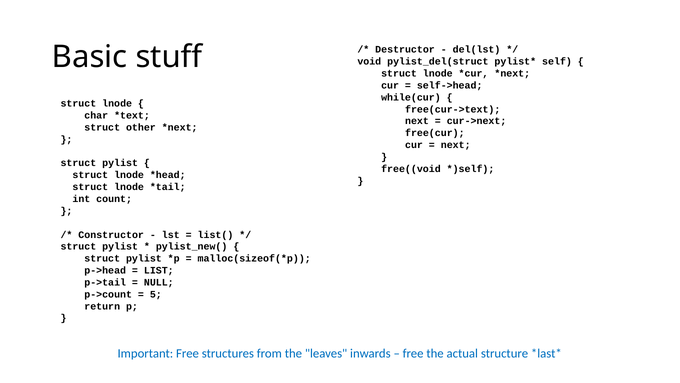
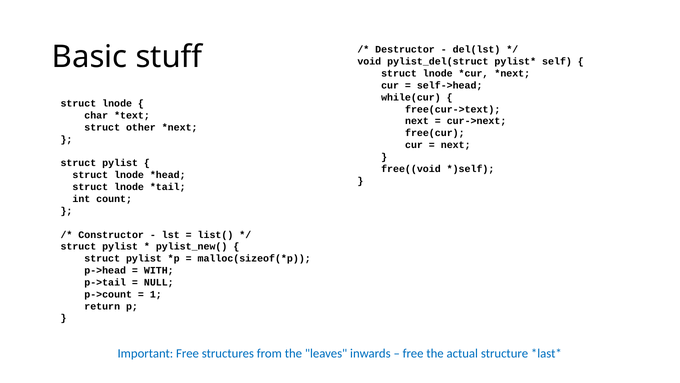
LIST: LIST -> WITH
5: 5 -> 1
